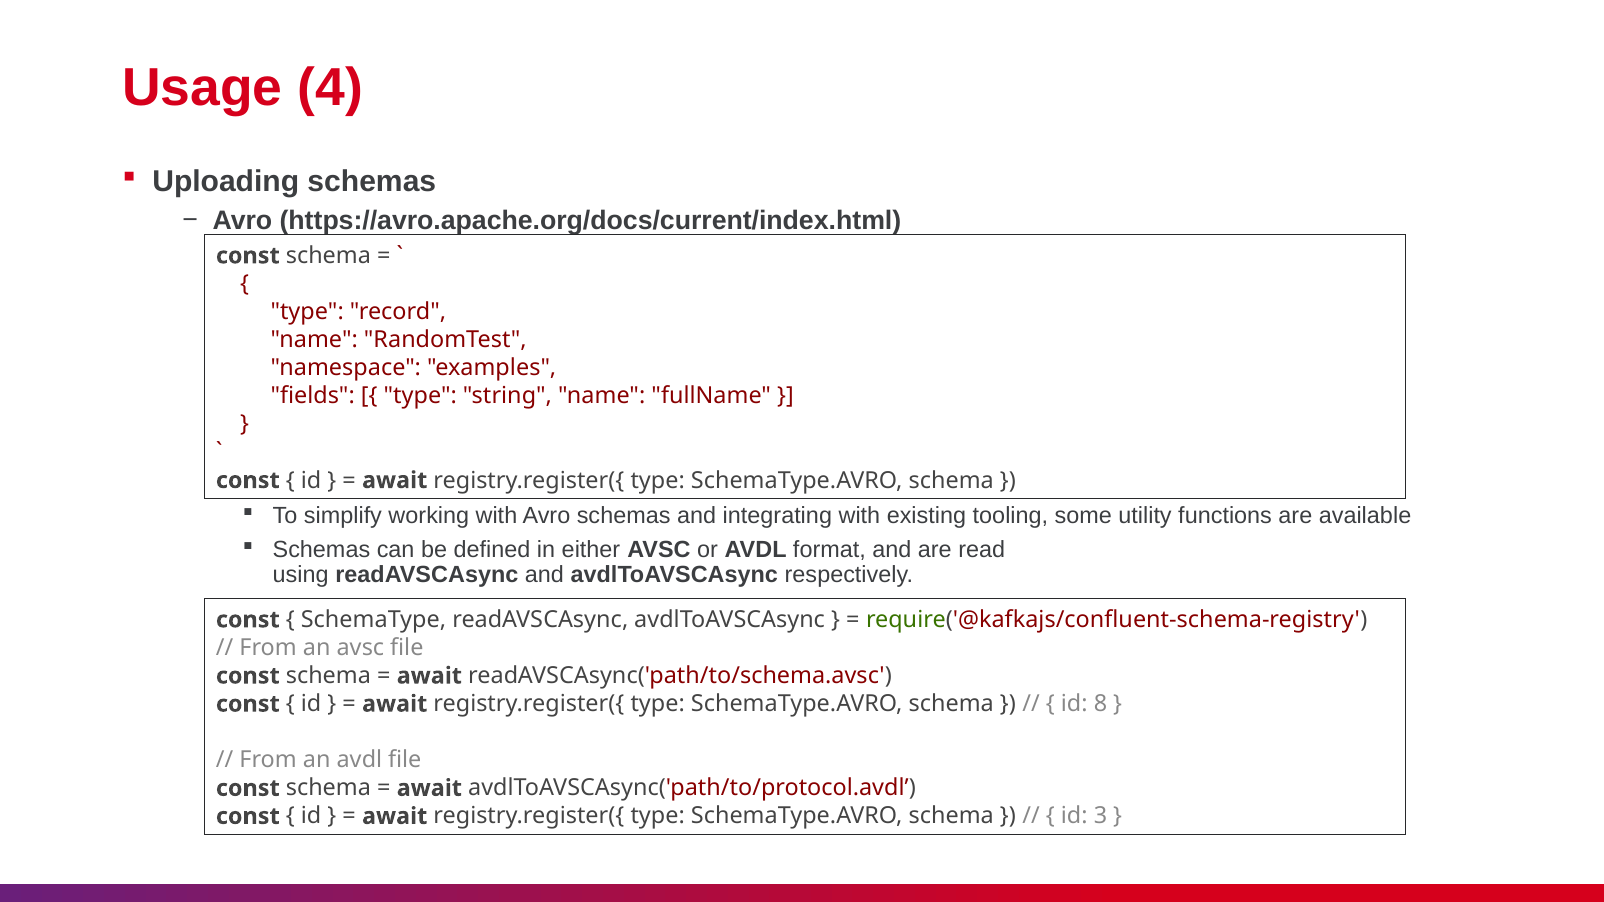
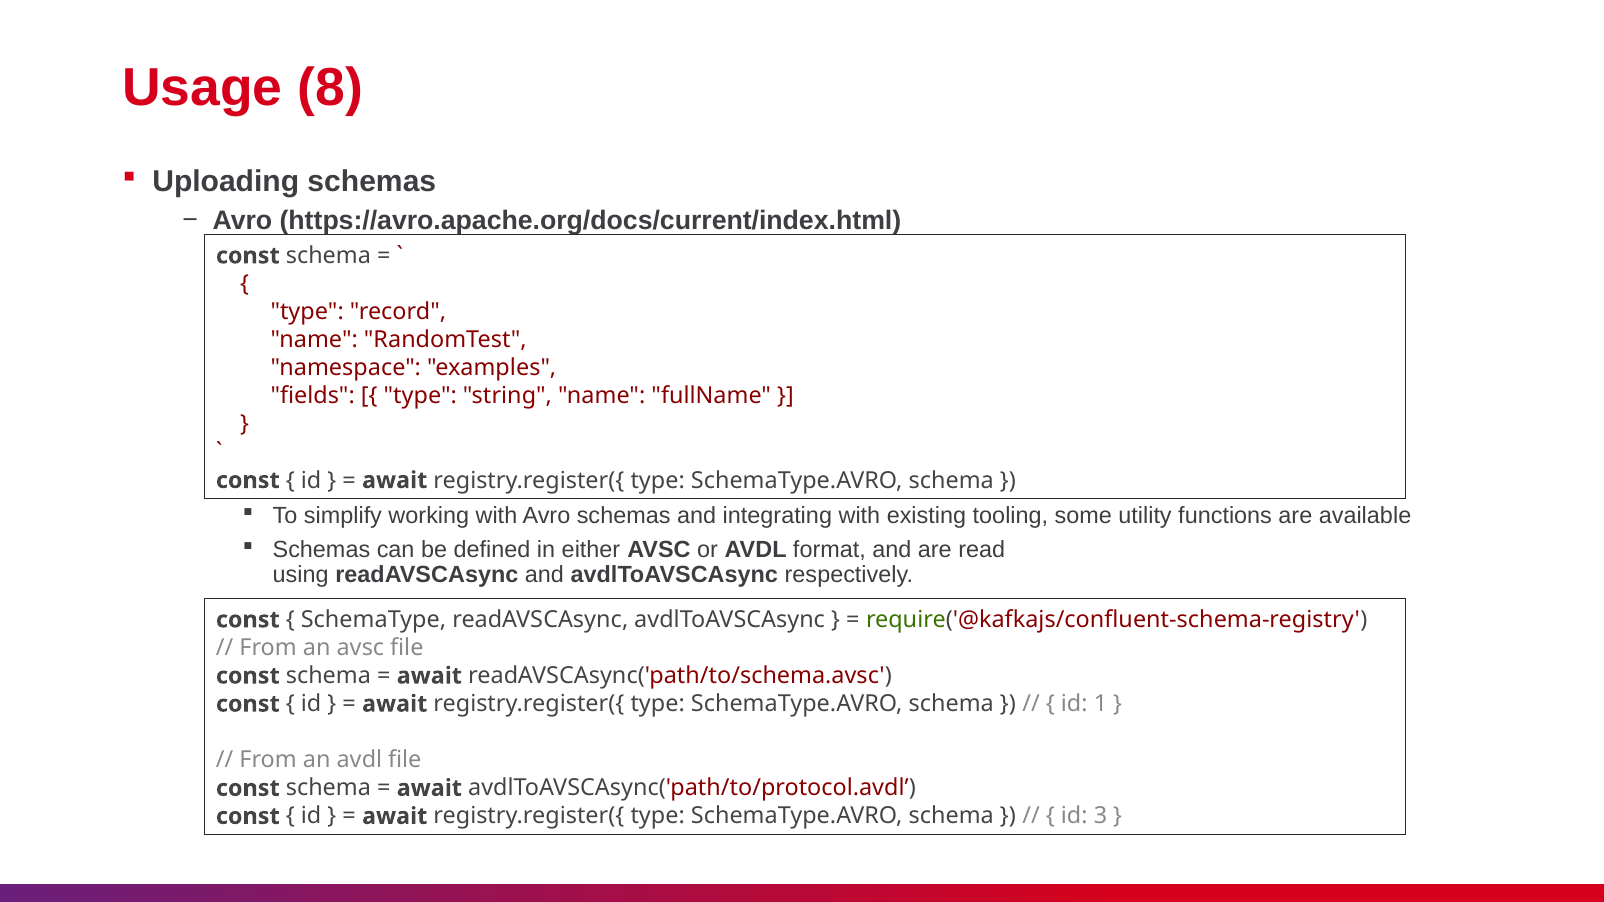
4: 4 -> 8
8: 8 -> 1
